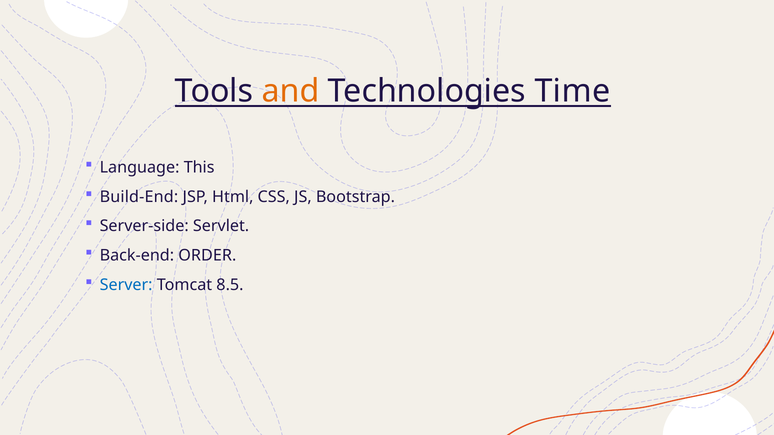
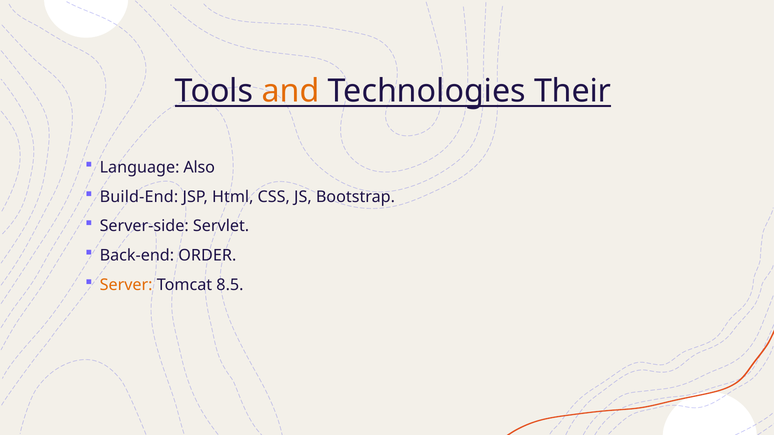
Time: Time -> Their
This: This -> Also
Server colour: blue -> orange
